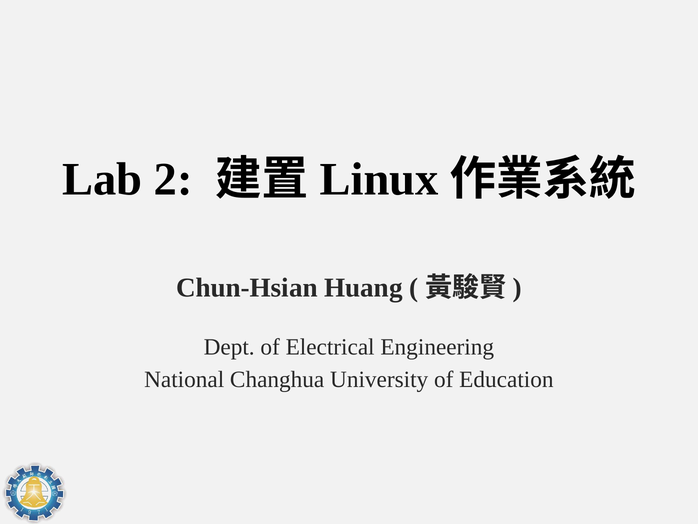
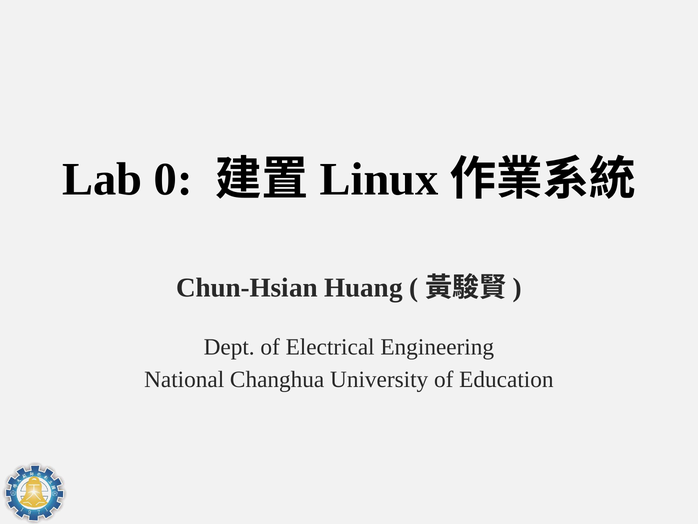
2: 2 -> 0
